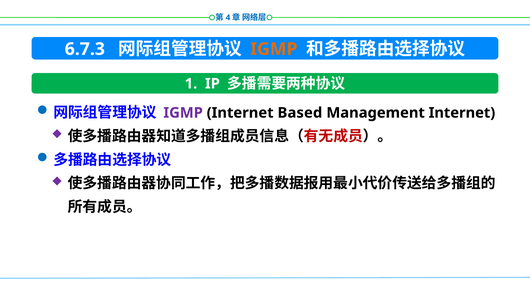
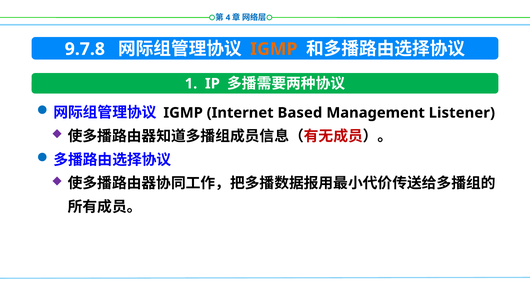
6.7.3: 6.7.3 -> 9.7.8
IGMP at (183, 113) colour: purple -> black
Management Internet: Internet -> Listener
